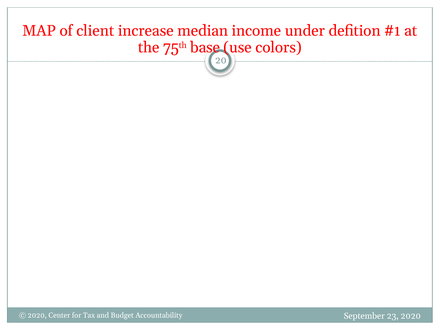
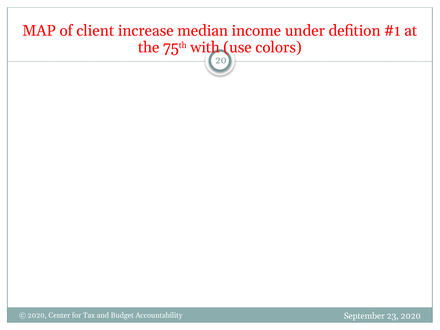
base: base -> with
